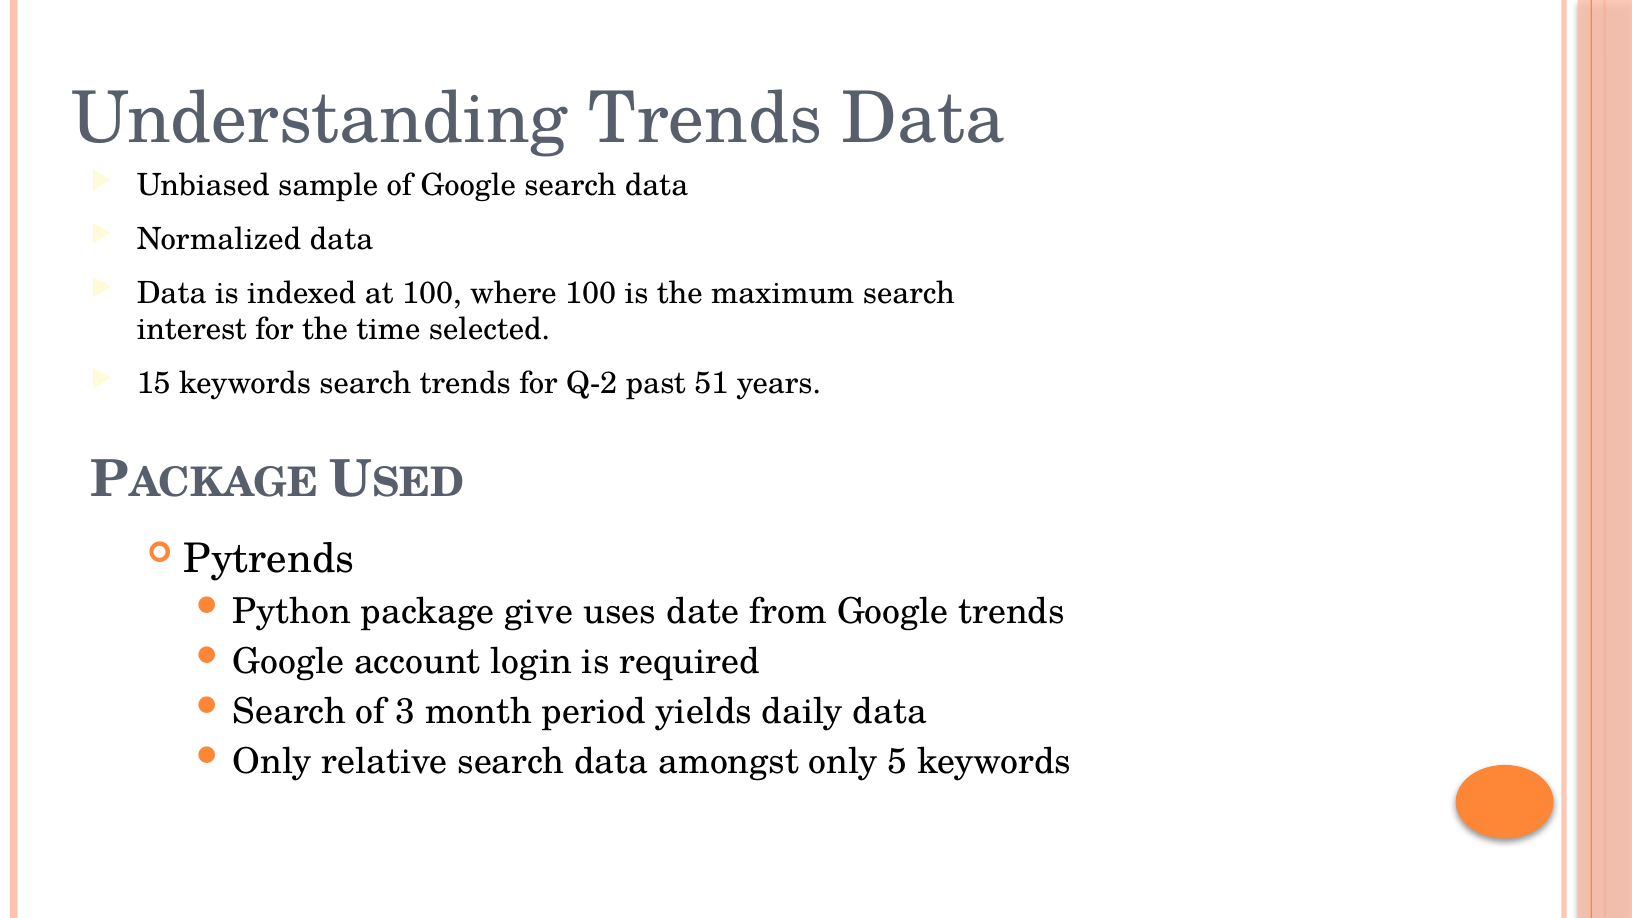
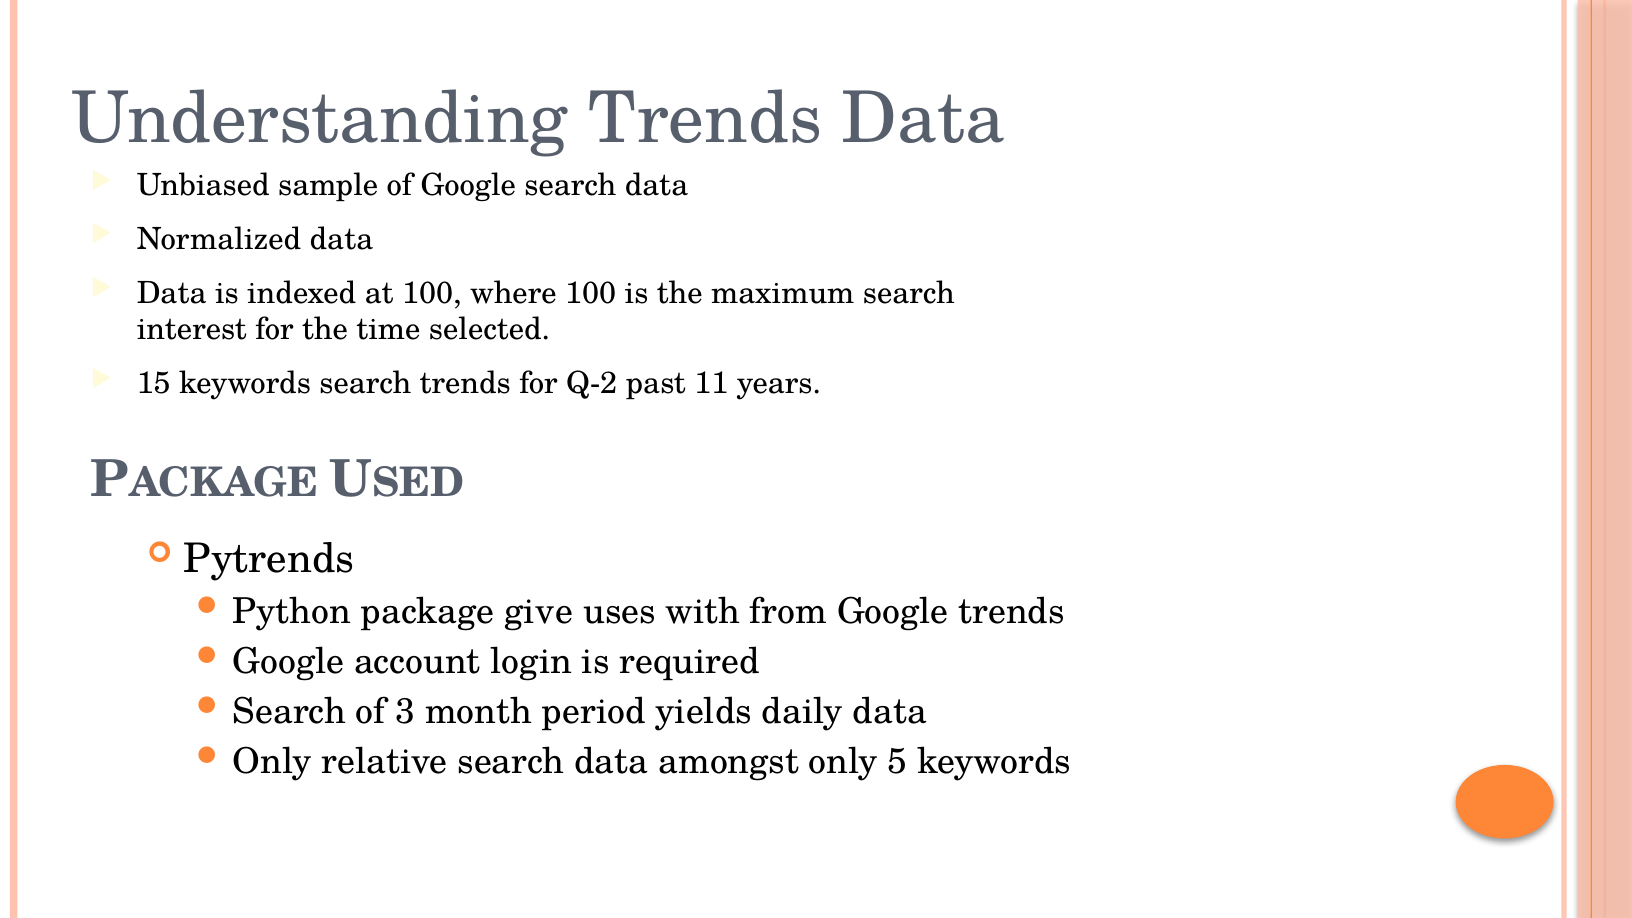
51: 51 -> 11
date: date -> with
